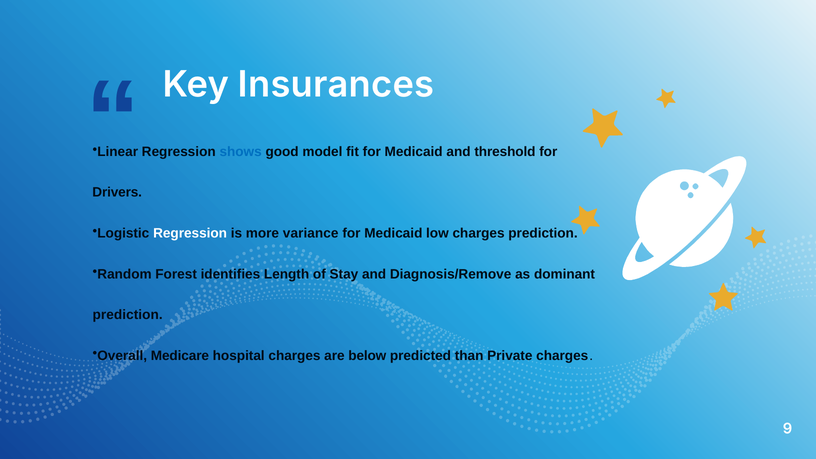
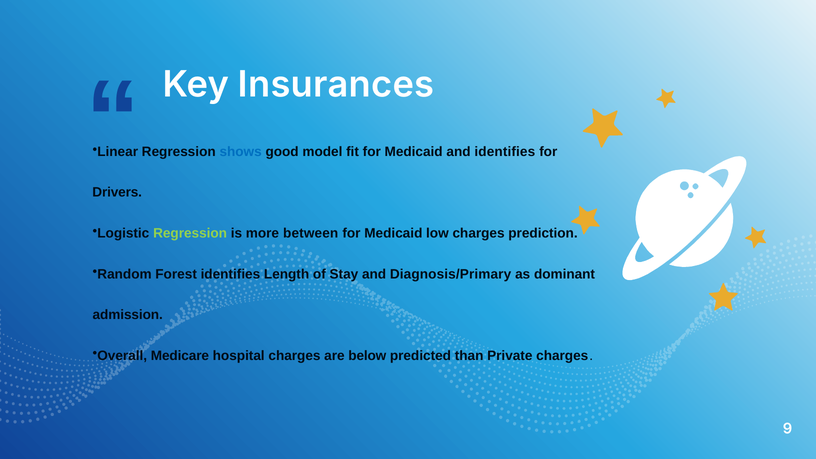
and threshold: threshold -> identifies
Regression at (190, 233) colour: white -> light green
variance: variance -> between
Diagnosis/Remove: Diagnosis/Remove -> Diagnosis/Primary
prediction at (128, 315): prediction -> admission
